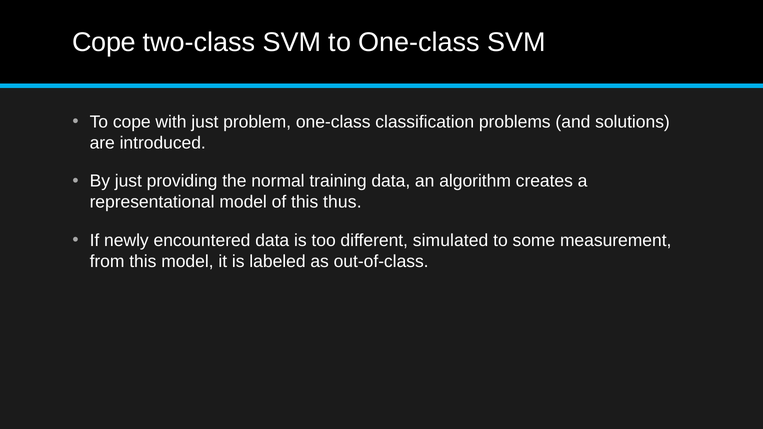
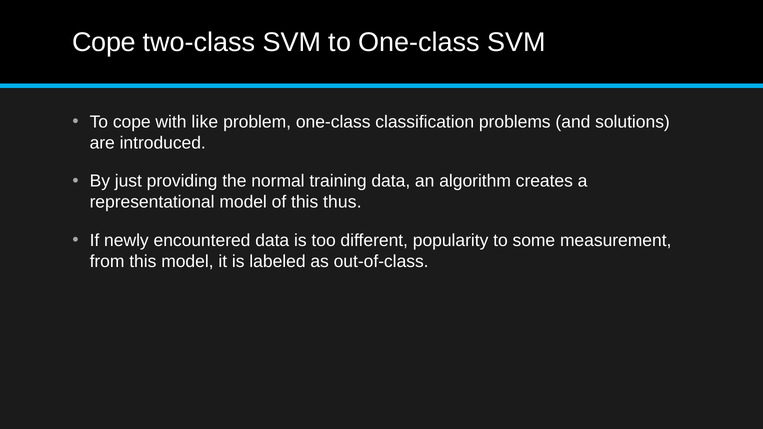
with just: just -> like
simulated: simulated -> popularity
